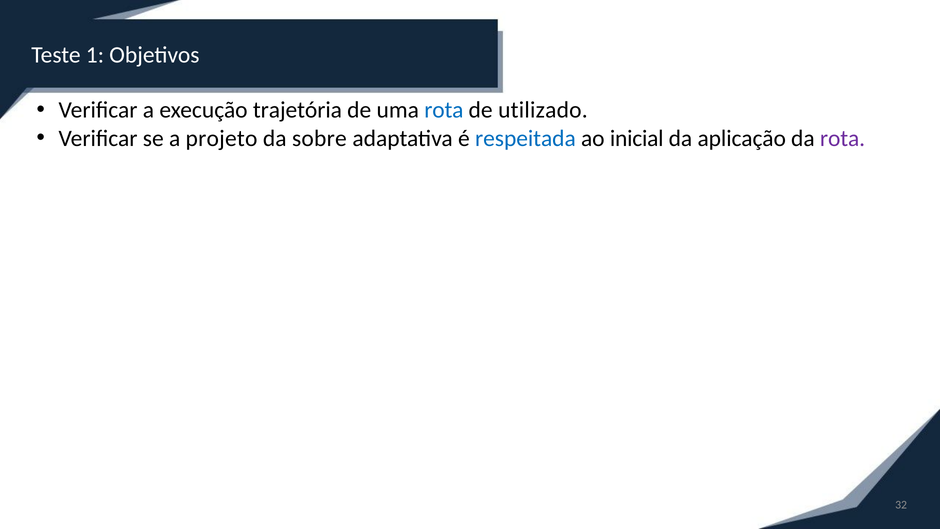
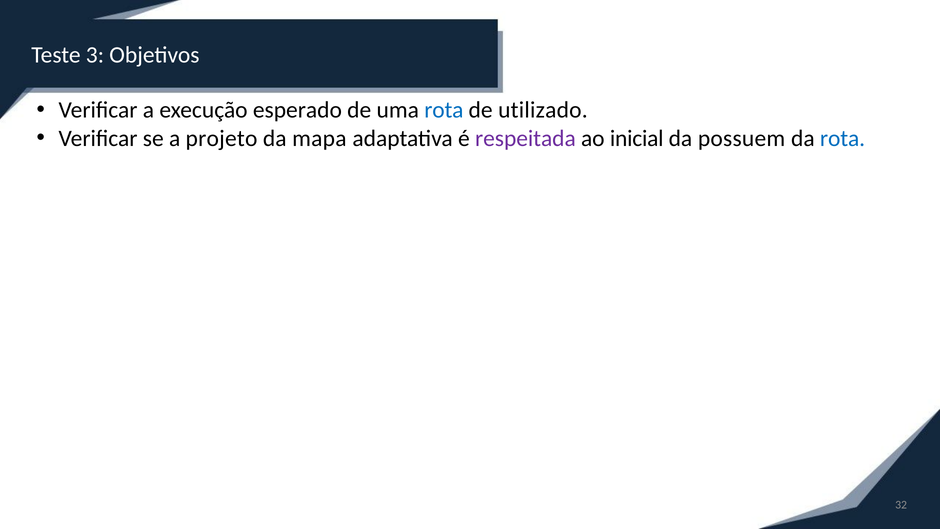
1: 1 -> 3
trajetória: trajetória -> esperado
sobre: sobre -> mapa
respeitada colour: blue -> purple
aplicação: aplicação -> possuem
rota at (843, 138) colour: purple -> blue
